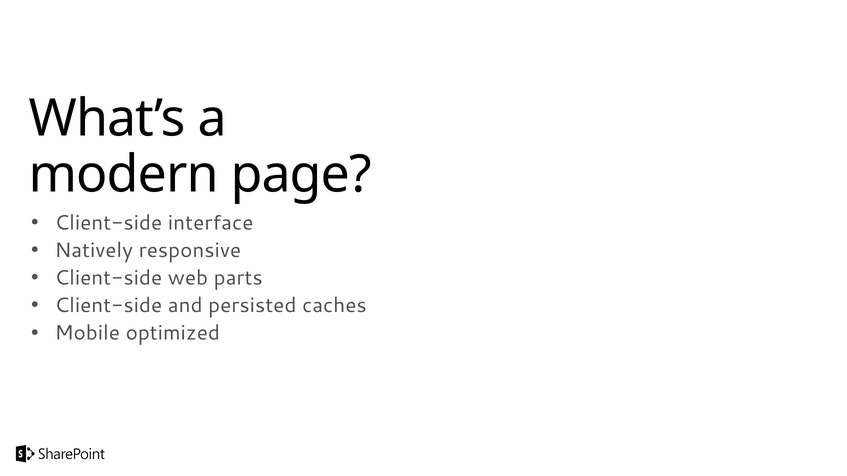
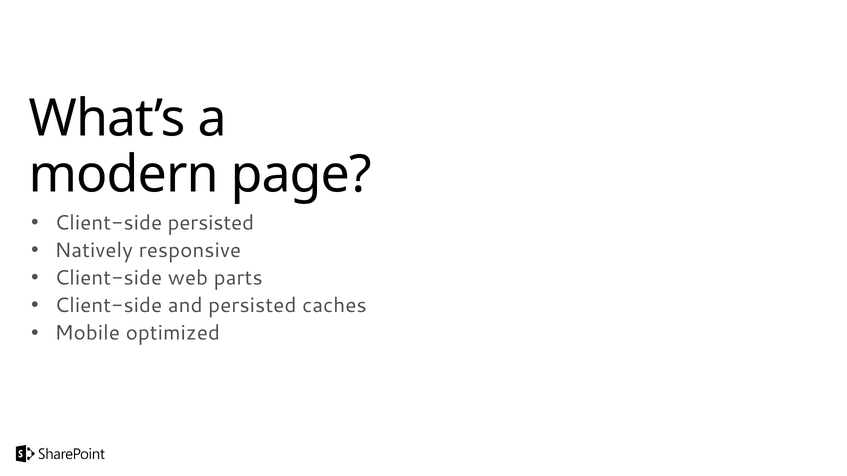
Client-side interface: interface -> persisted
